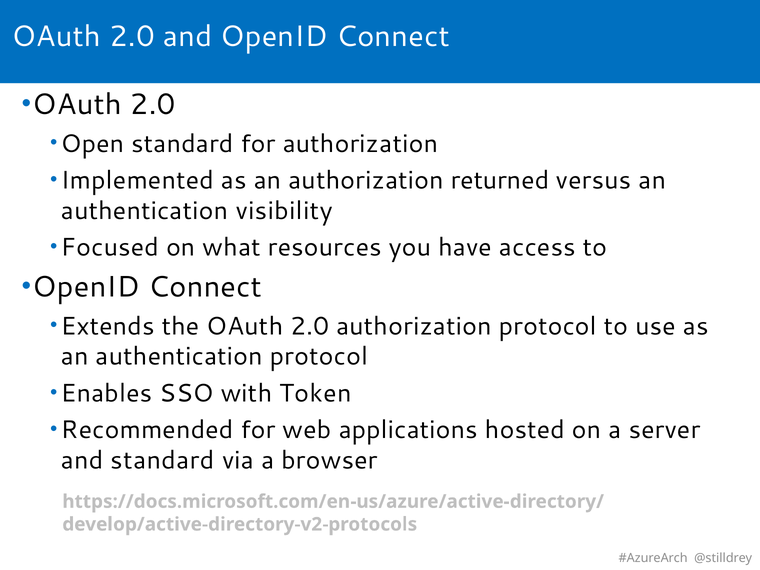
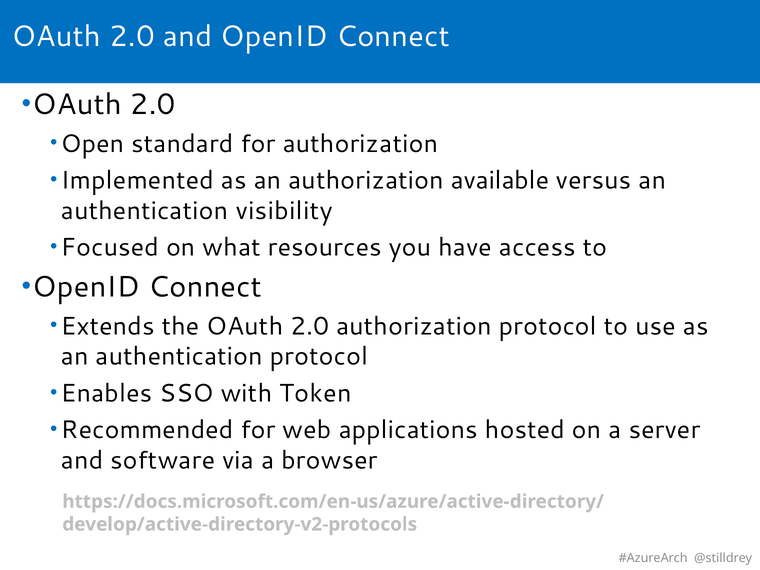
returned: returned -> available
and standard: standard -> software
